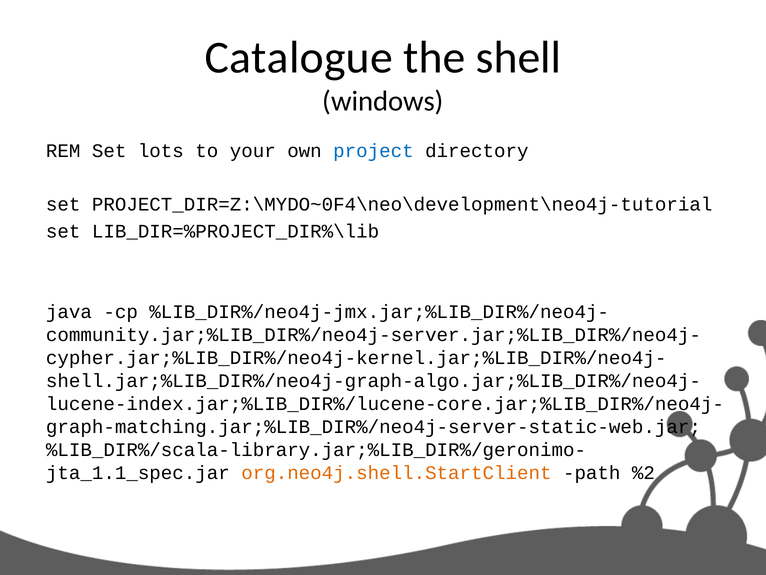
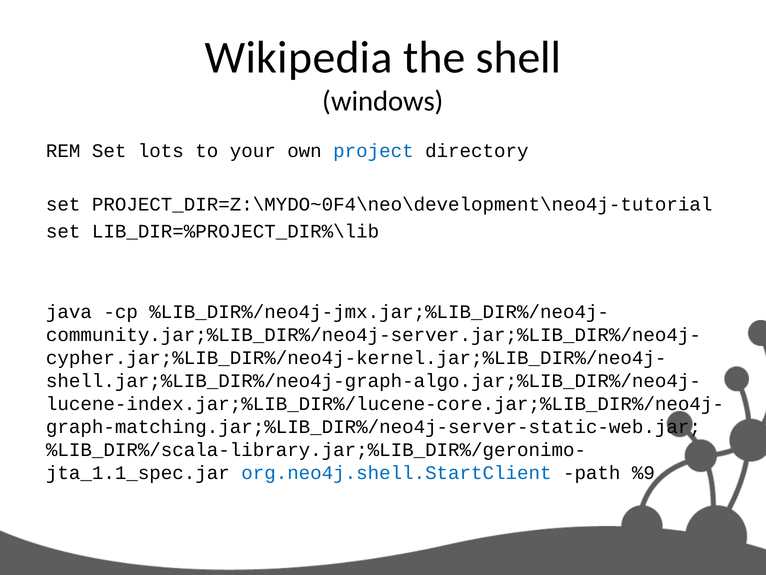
Catalogue: Catalogue -> Wikipedia
org.neo4j.shell.StartClient colour: orange -> blue
%2: %2 -> %9
